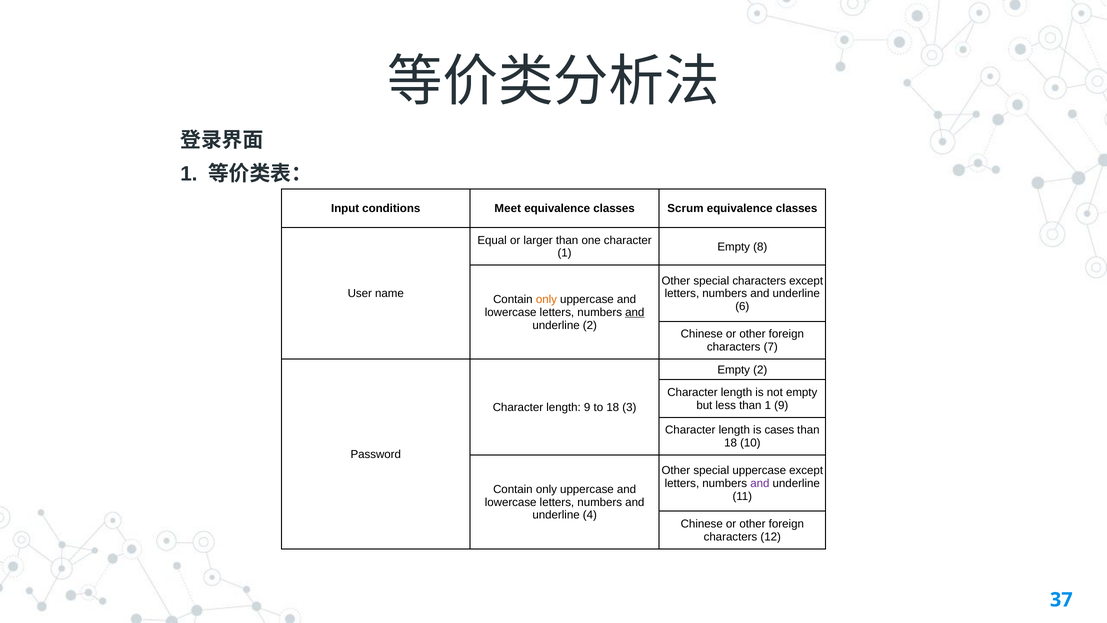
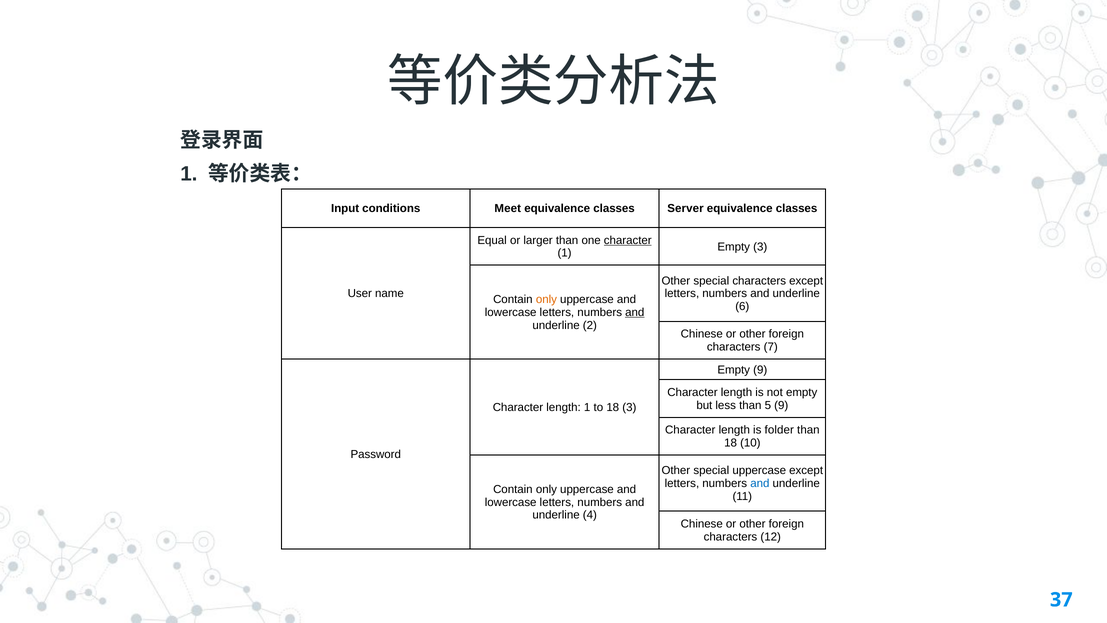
Scrum: Scrum -> Server
character at (628, 240) underline: none -> present
Empty 8: 8 -> 3
Empty 2: 2 -> 9
than 1: 1 -> 5
length 9: 9 -> 1
cases: cases -> folder
and at (760, 483) colour: purple -> blue
